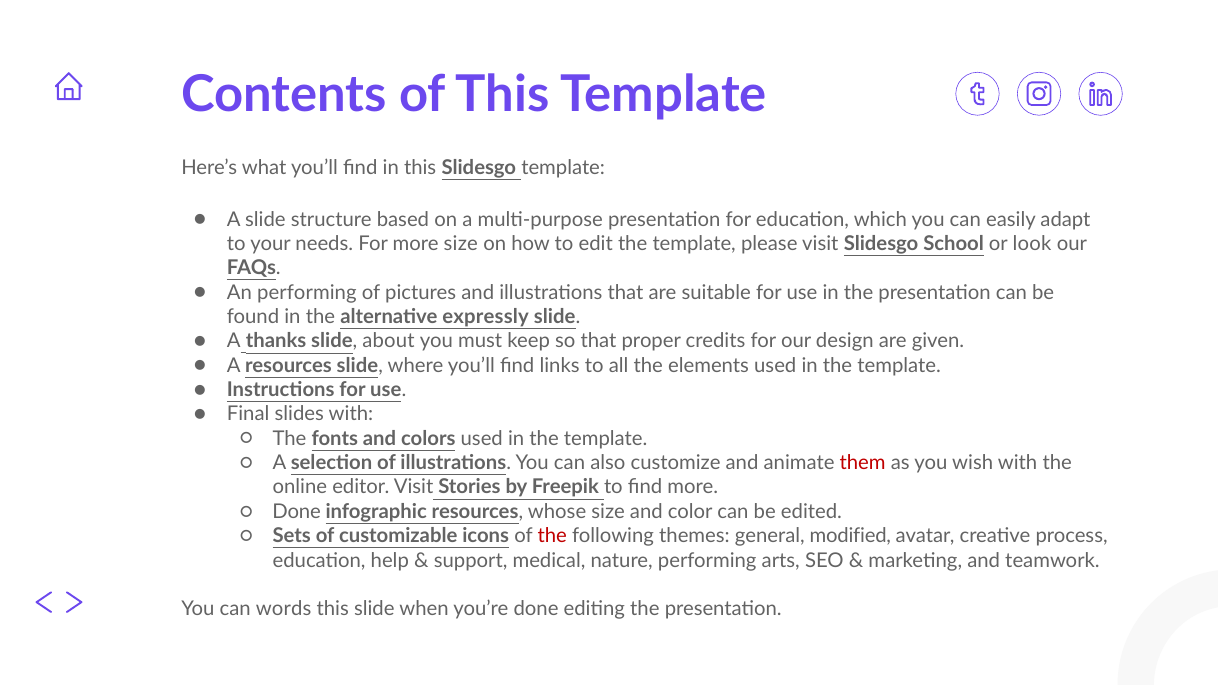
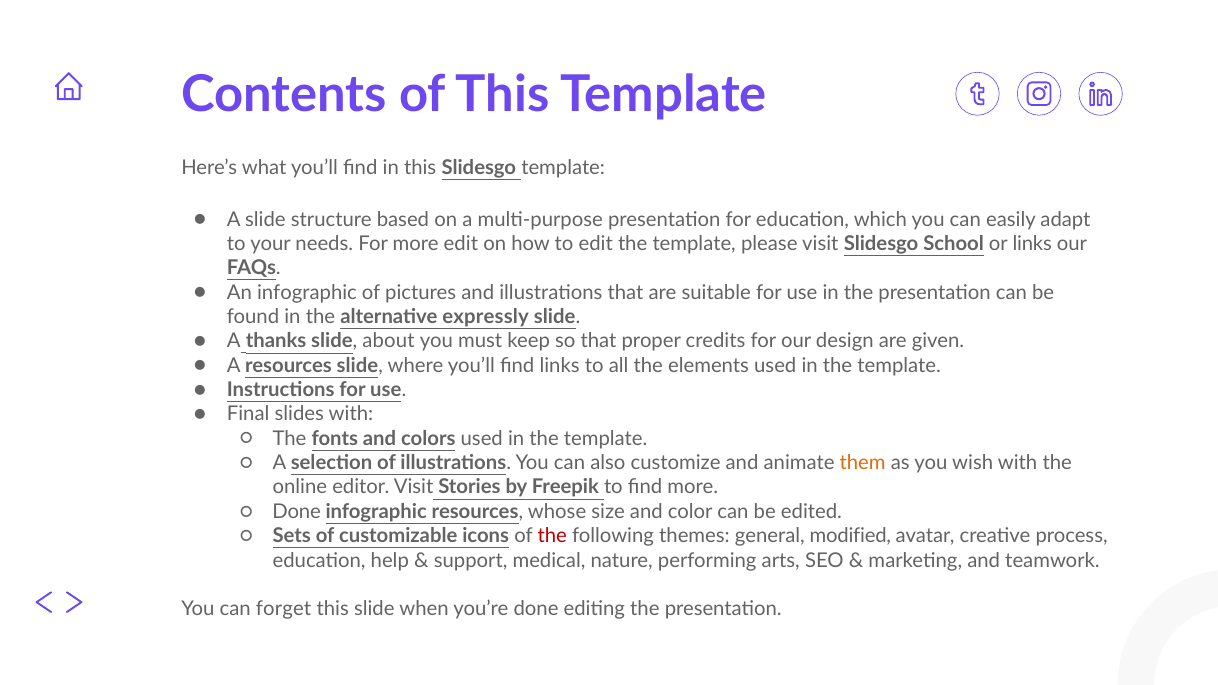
more size: size -> edit
or look: look -> links
An performing: performing -> infographic
them colour: red -> orange
words: words -> forget
